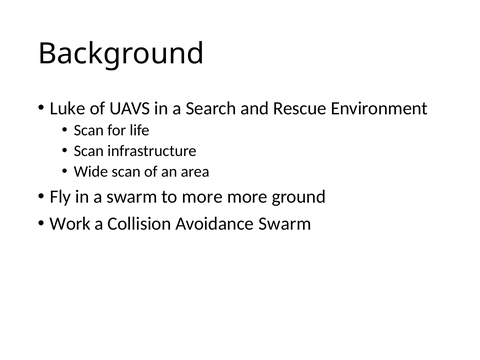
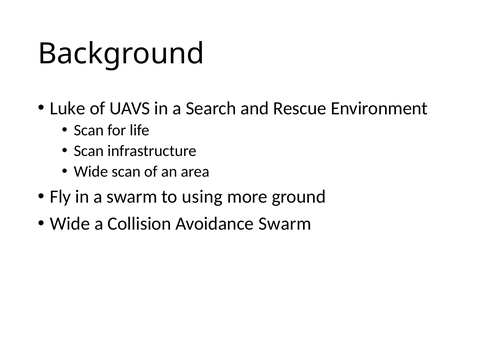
to more: more -> using
Work at (70, 224): Work -> Wide
